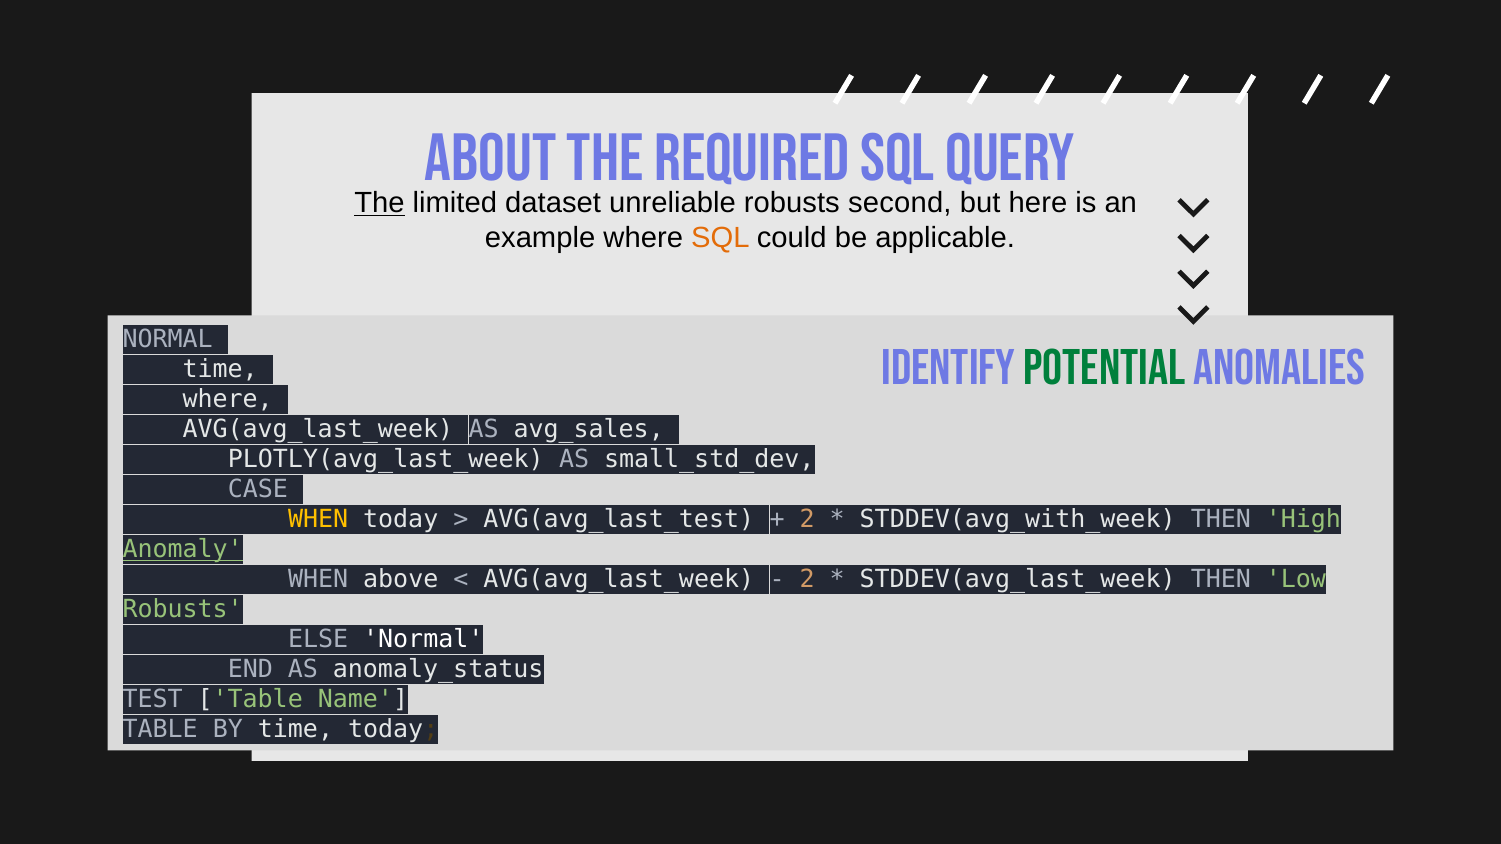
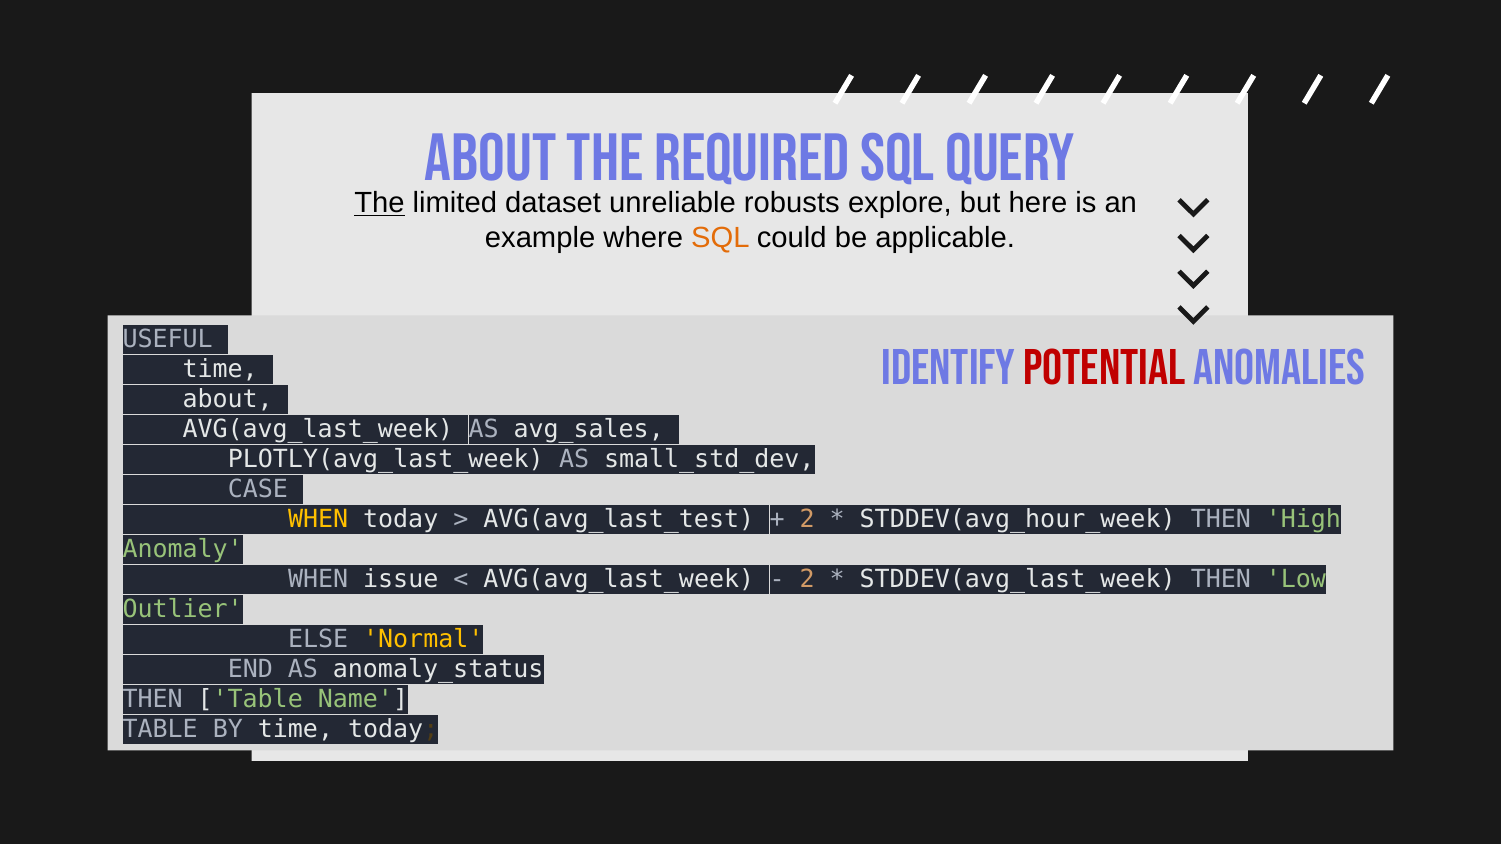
second: second -> explore
NORMAL at (168, 340): NORMAL -> USEFUL
POTENtIAL colour: green -> red
where at (228, 400): where -> about
STDDEV(avg_with_week: STDDEV(avg_with_week -> STDDEV(avg_hour_week
Anomaly underline: present -> none
above: above -> issue
Robusts at (183, 610): Robusts -> Outlier
Normal at (423, 640) colour: white -> yellow
TEST at (153, 700): TEST -> THEN
